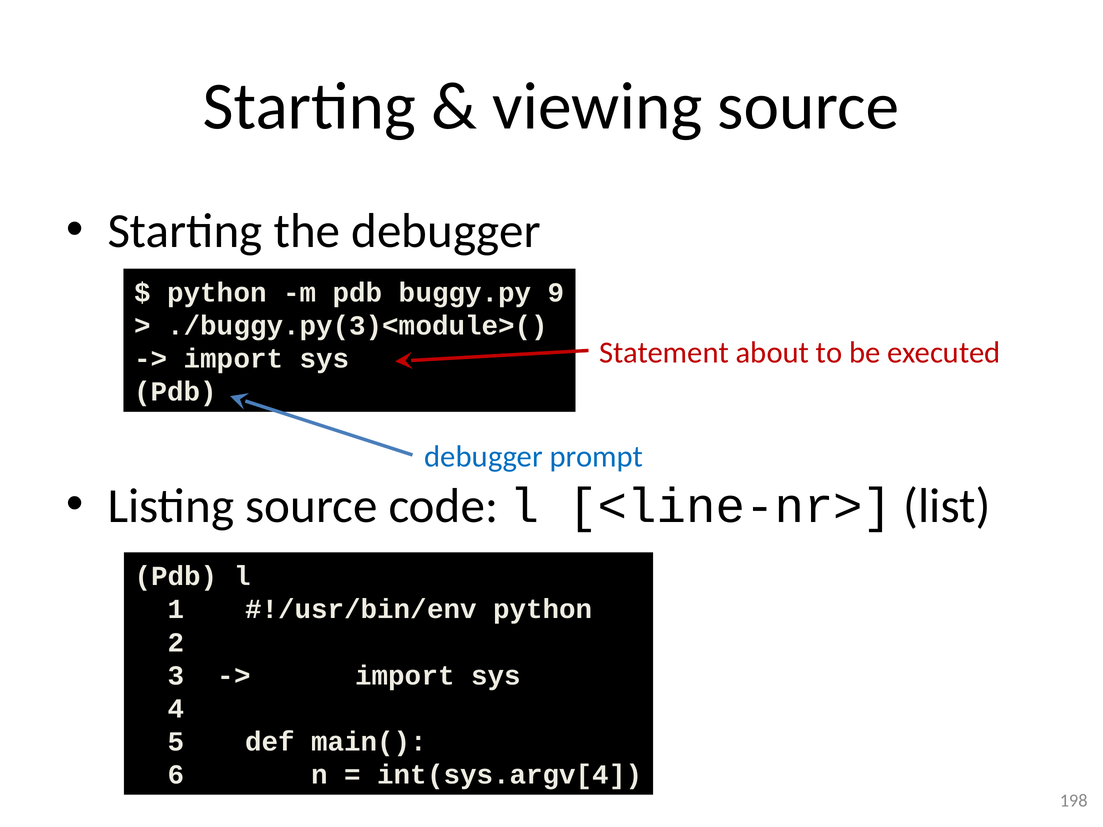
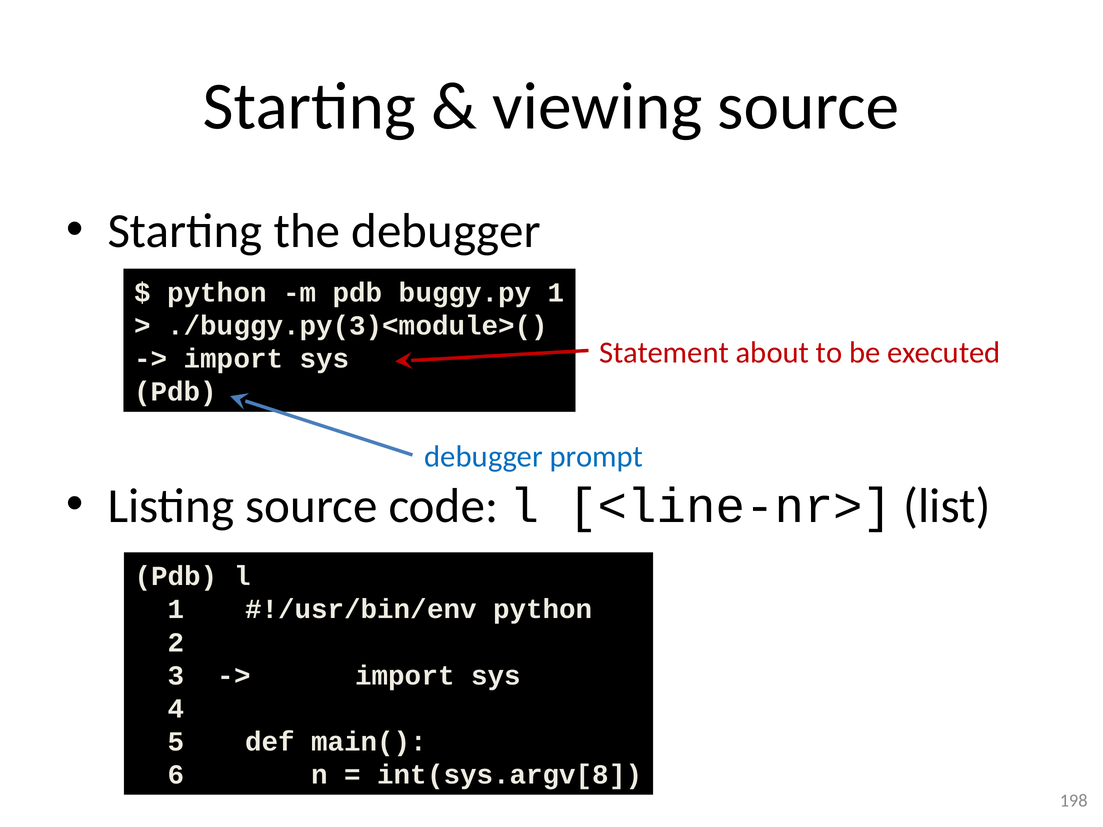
buggy.py 9: 9 -> 1
int(sys.argv[4: int(sys.argv[4 -> int(sys.argv[8
